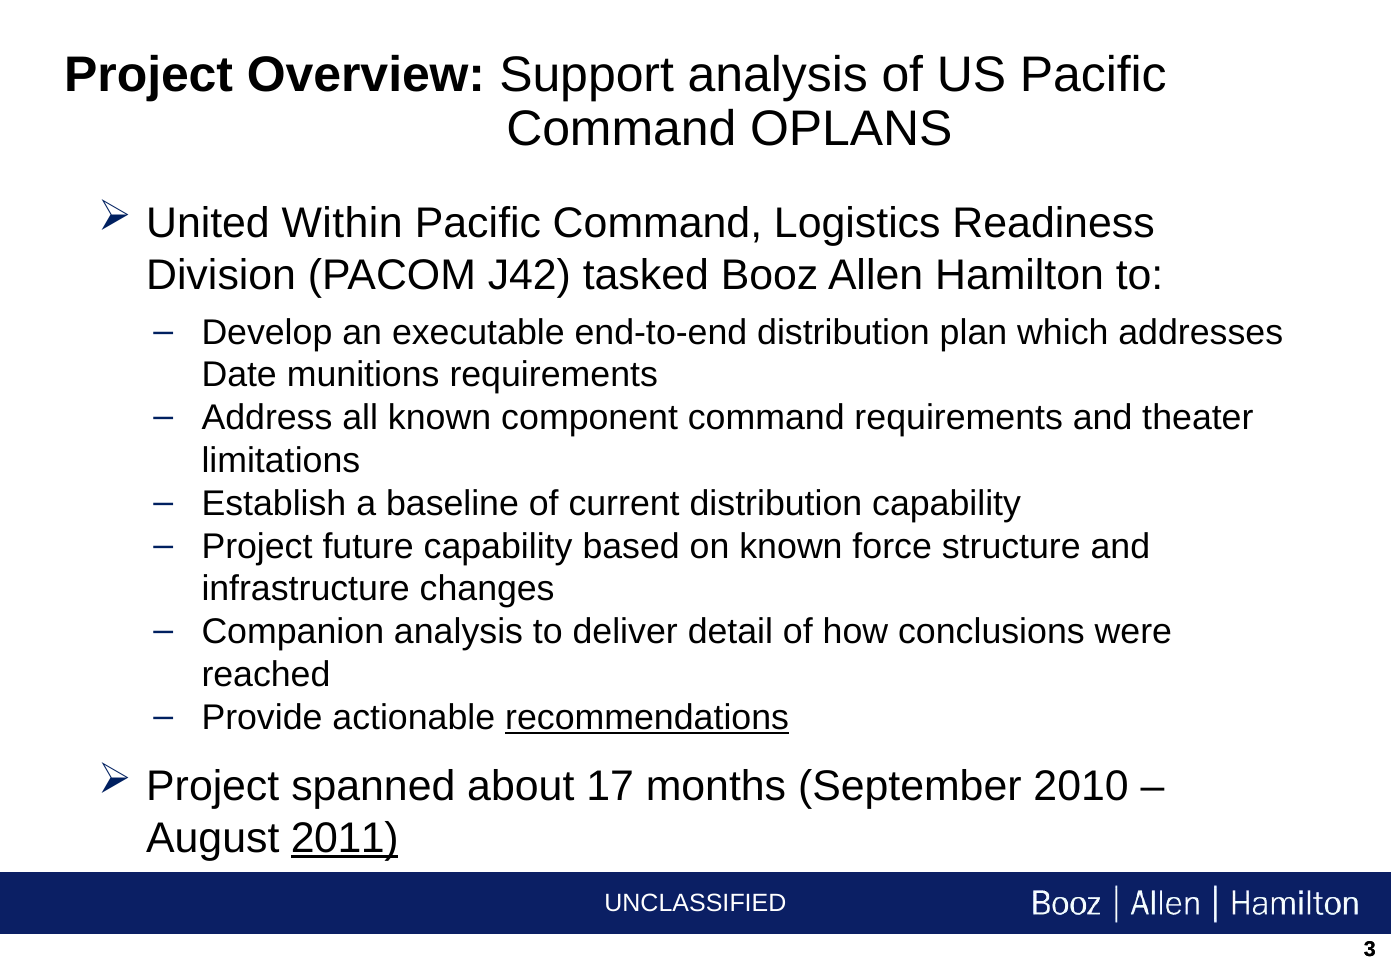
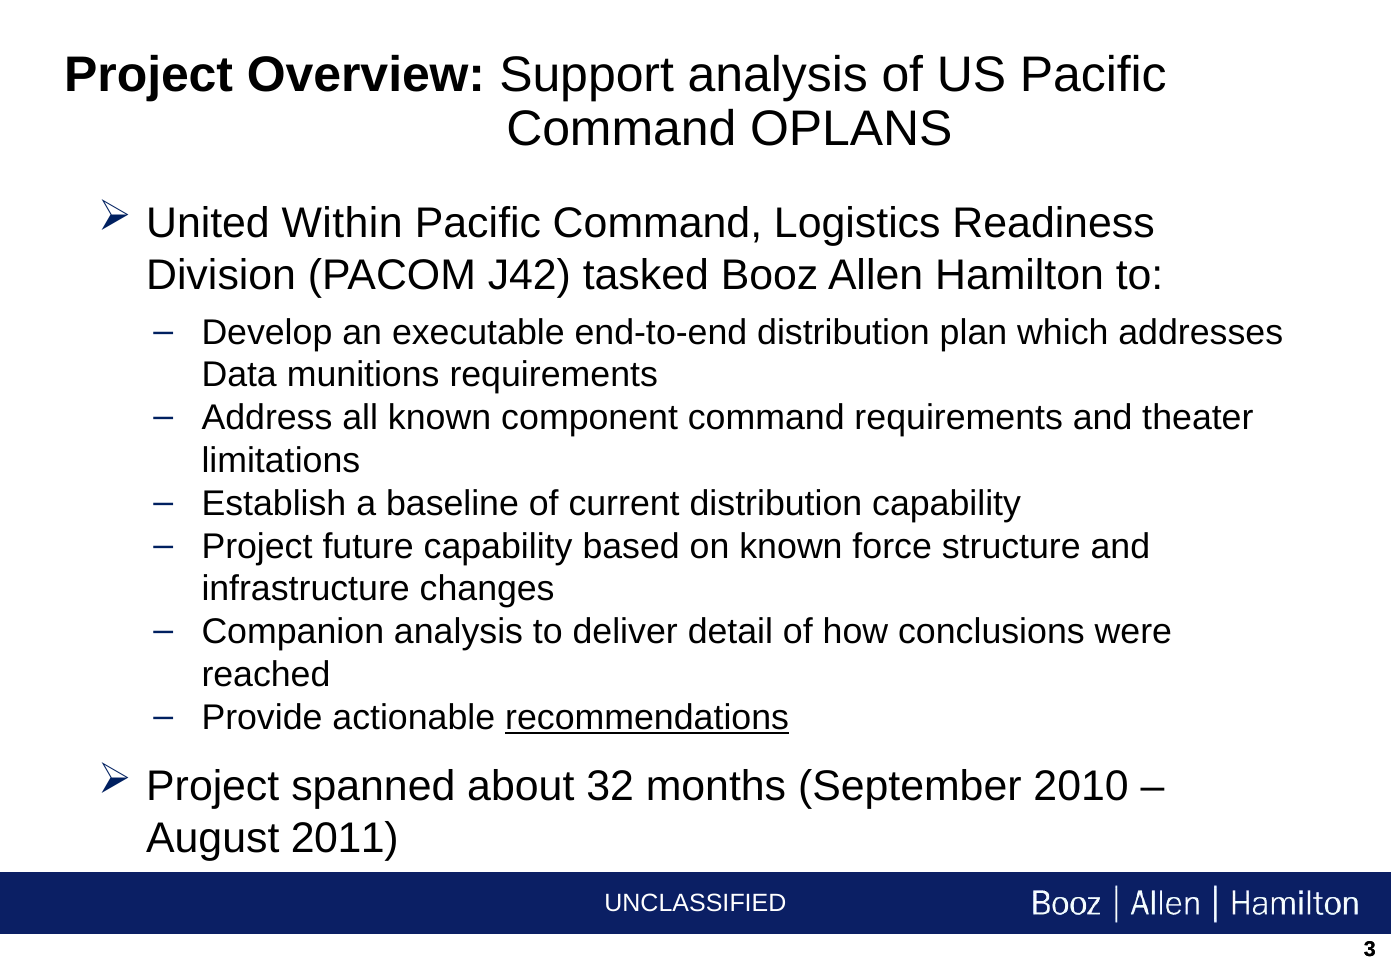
Date: Date -> Data
17: 17 -> 32
2011 underline: present -> none
